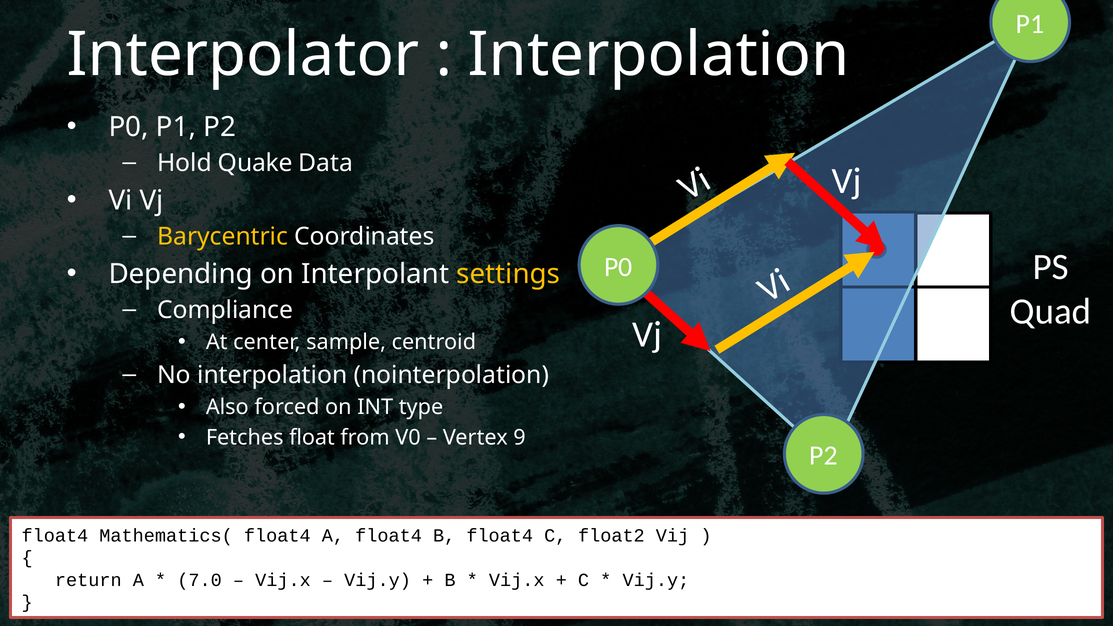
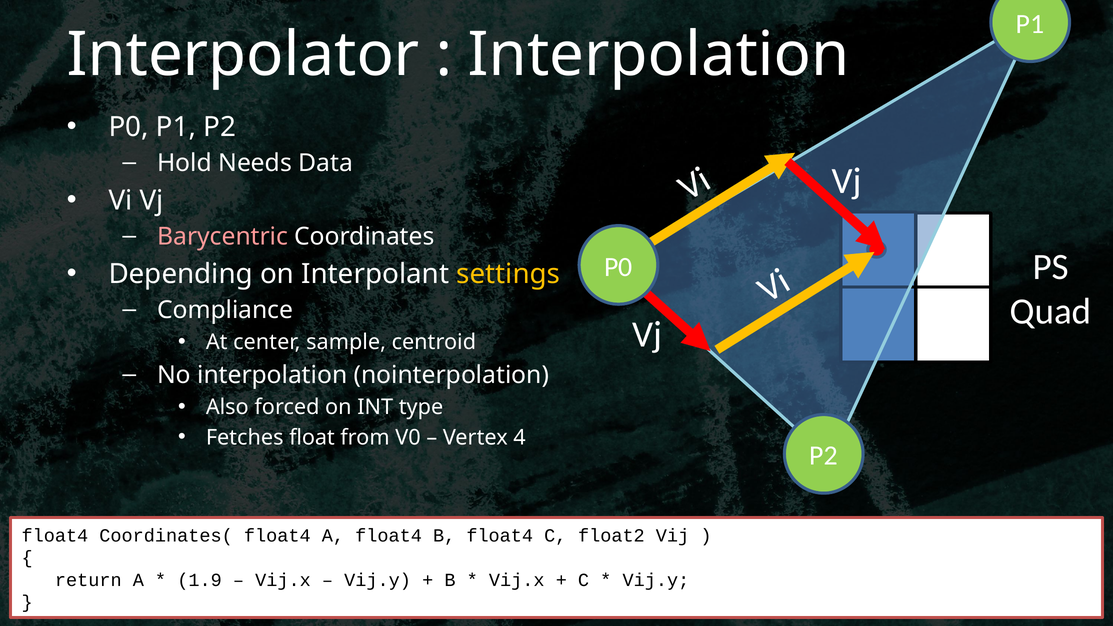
Quake: Quake -> Needs
Barycentric colour: yellow -> pink
9: 9 -> 4
Mathematics(: Mathematics( -> Coordinates(
7.0: 7.0 -> 1.9
